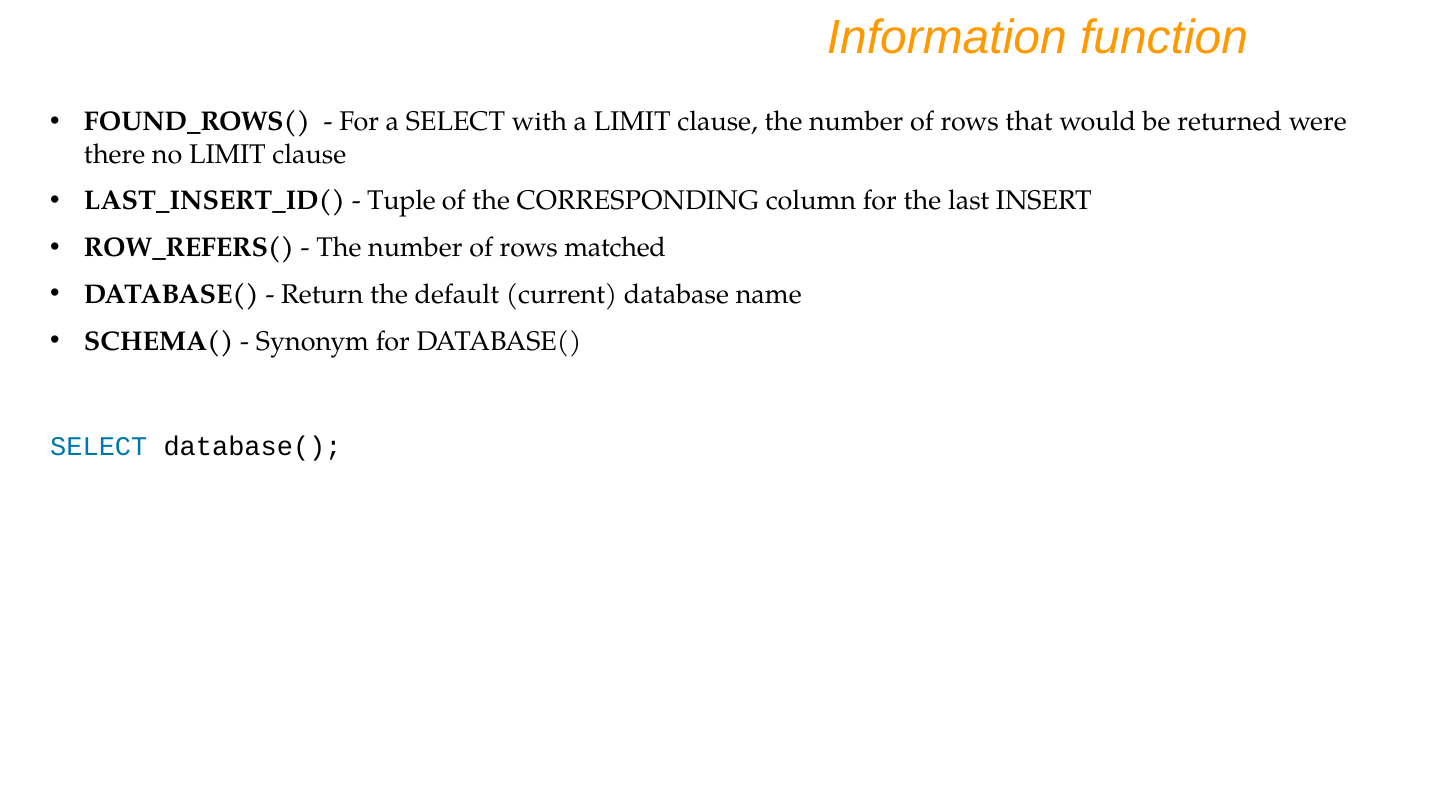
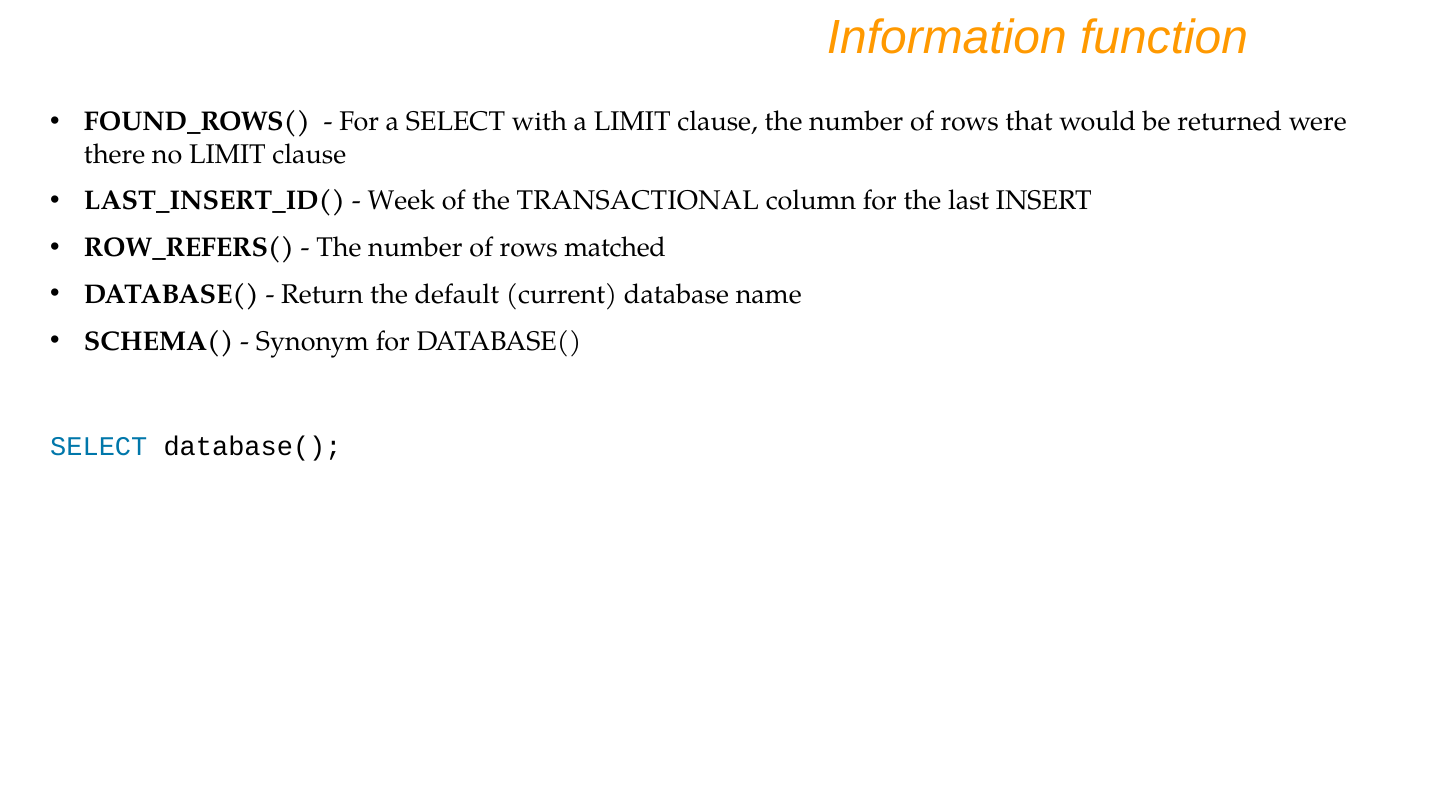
Tuple: Tuple -> Week
CORRESPONDING: CORRESPONDING -> TRANSACTIONAL
